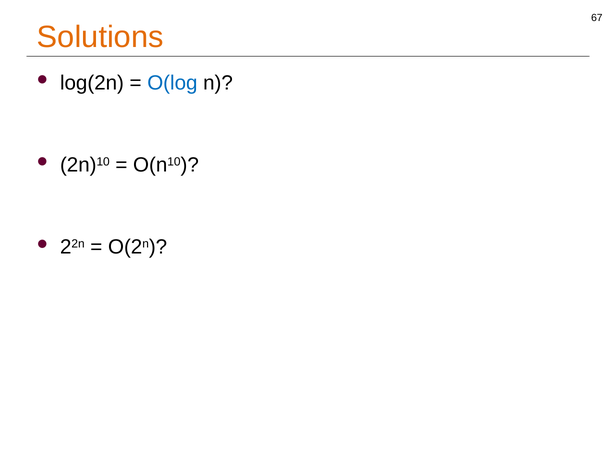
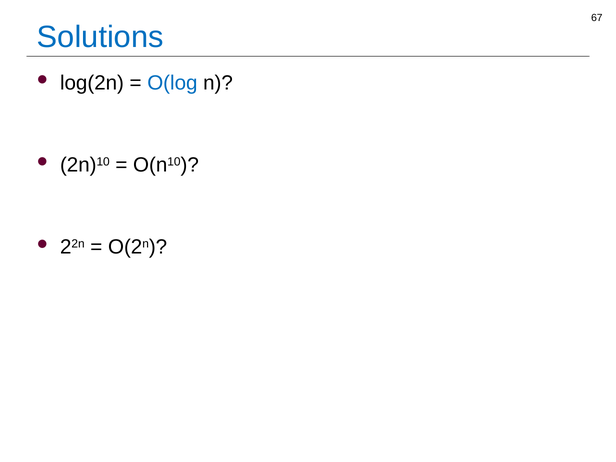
Solutions colour: orange -> blue
